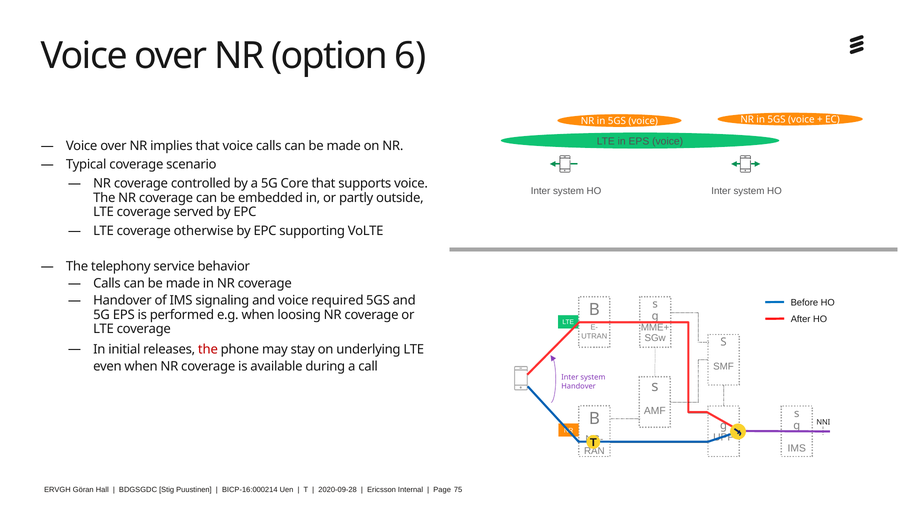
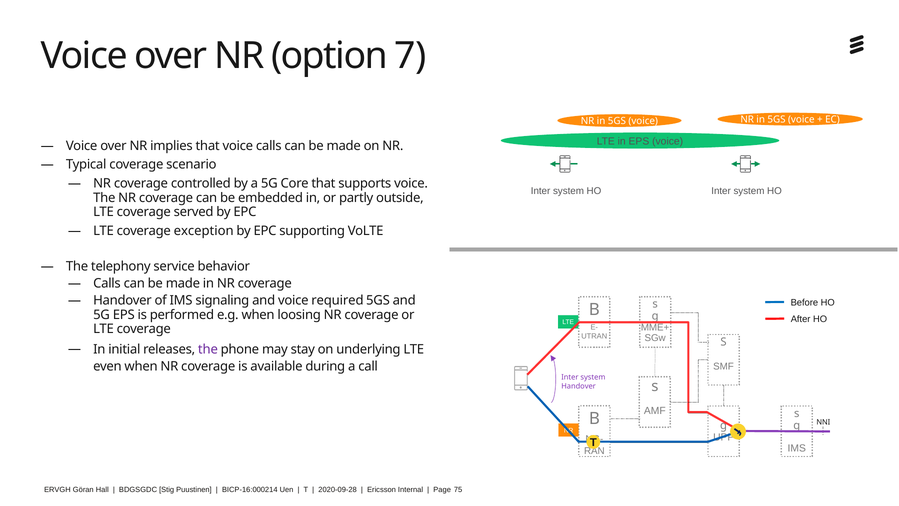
6: 6 -> 7
otherwise: otherwise -> exception
the at (208, 349) colour: red -> purple
